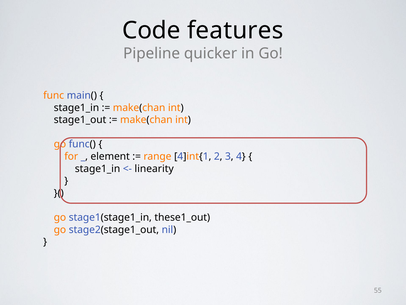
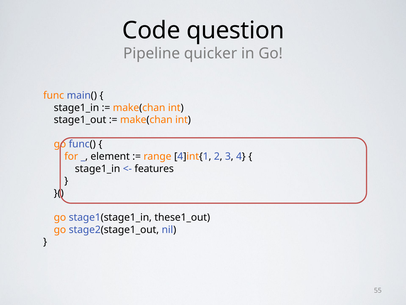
features: features -> question
linearity: linearity -> features
